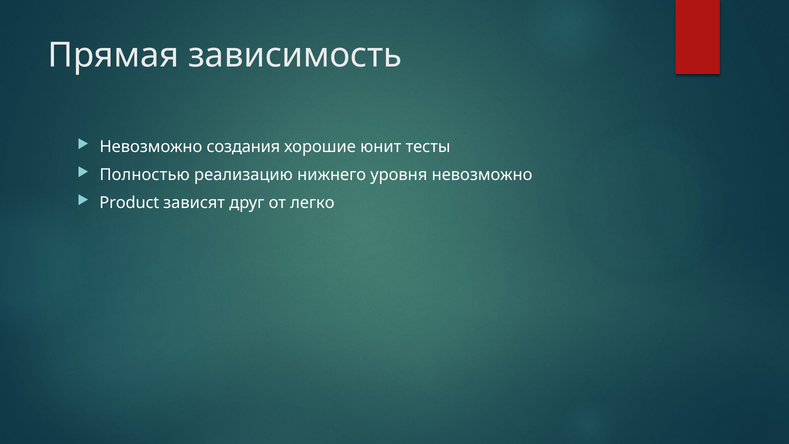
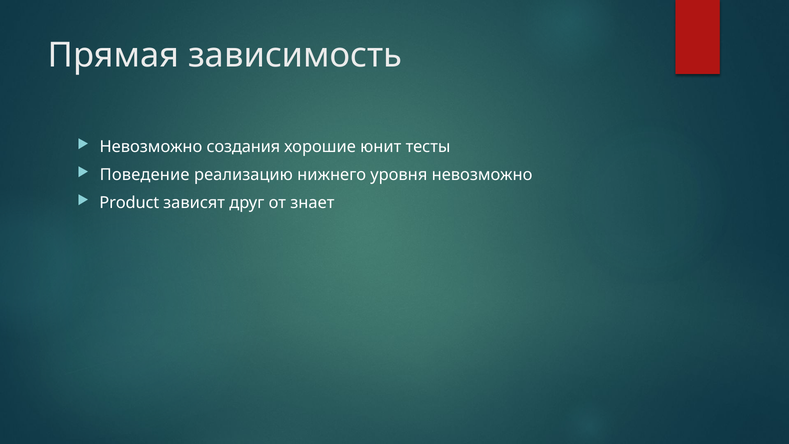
Полностью: Полностью -> Поведение
легко: легко -> знает
